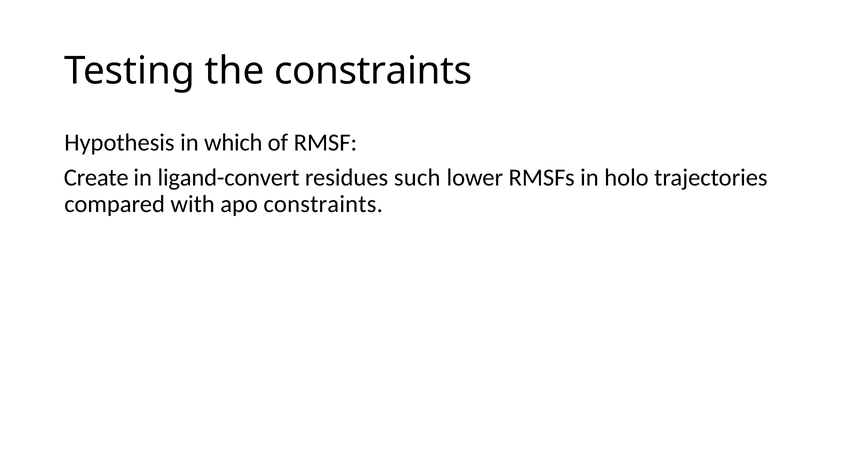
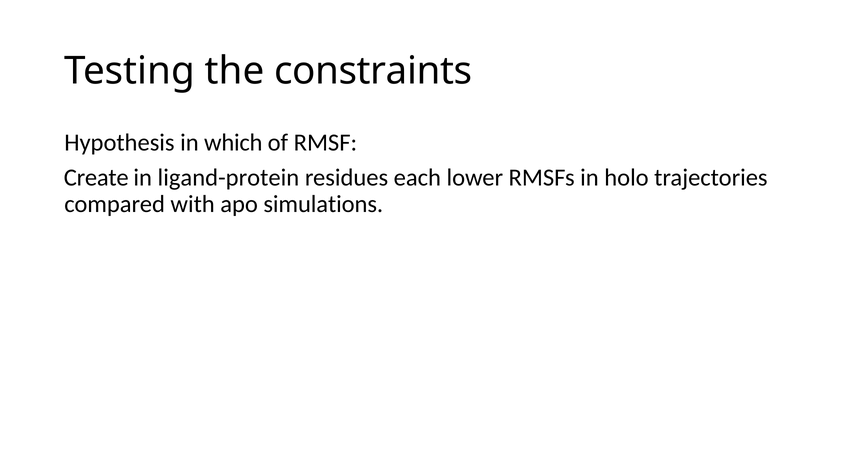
ligand-convert: ligand-convert -> ligand-protein
such: such -> each
apo constraints: constraints -> simulations
